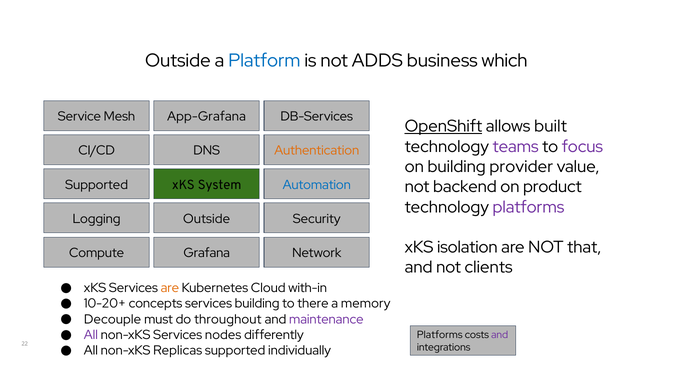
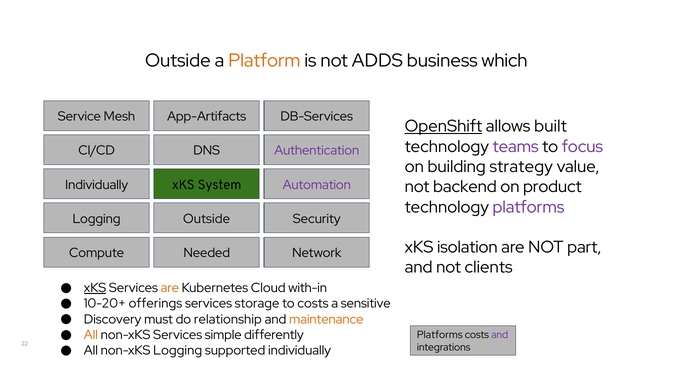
Platform colour: blue -> orange
App-Grafana: App-Grafana -> App-Artifacts
Authentication colour: orange -> purple
provider: provider -> strategy
Supported at (97, 185): Supported -> Individually
Automation colour: blue -> purple
that: that -> part
Grafana: Grafana -> Needed
xKS at (95, 288) underline: none -> present
concepts: concepts -> offerings
services building: building -> storage
to there: there -> costs
memory: memory -> sensitive
Decouple: Decouple -> Discovery
throughout: throughout -> relationship
maintenance colour: purple -> orange
All at (91, 335) colour: purple -> orange
nodes: nodes -> simple
non-xKS Replicas: Replicas -> Logging
